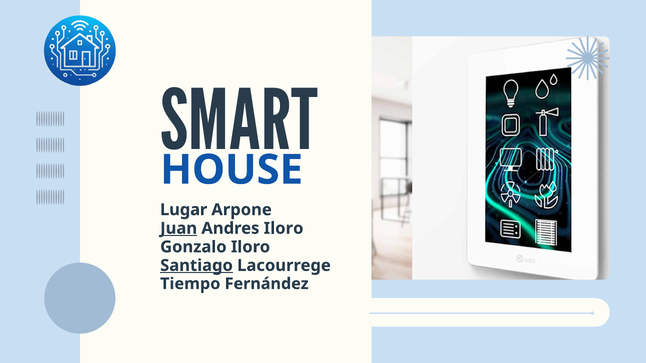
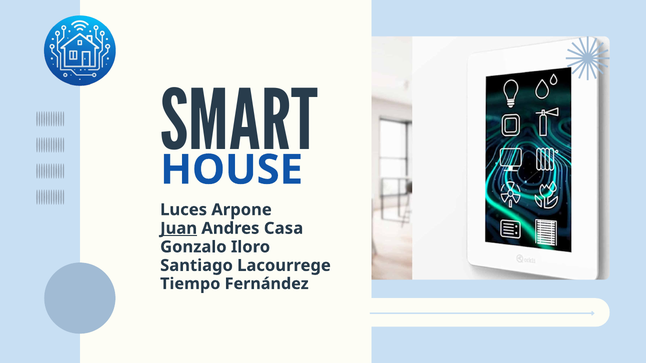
Lugar: Lugar -> Luces
Andres Iloro: Iloro -> Casa
Santiago underline: present -> none
